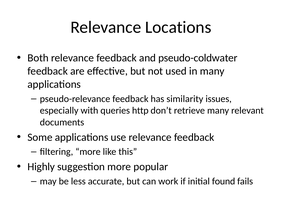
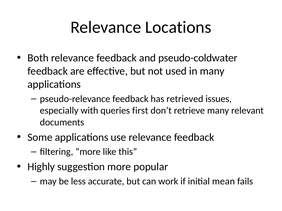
similarity: similarity -> retrieved
http: http -> first
found: found -> mean
